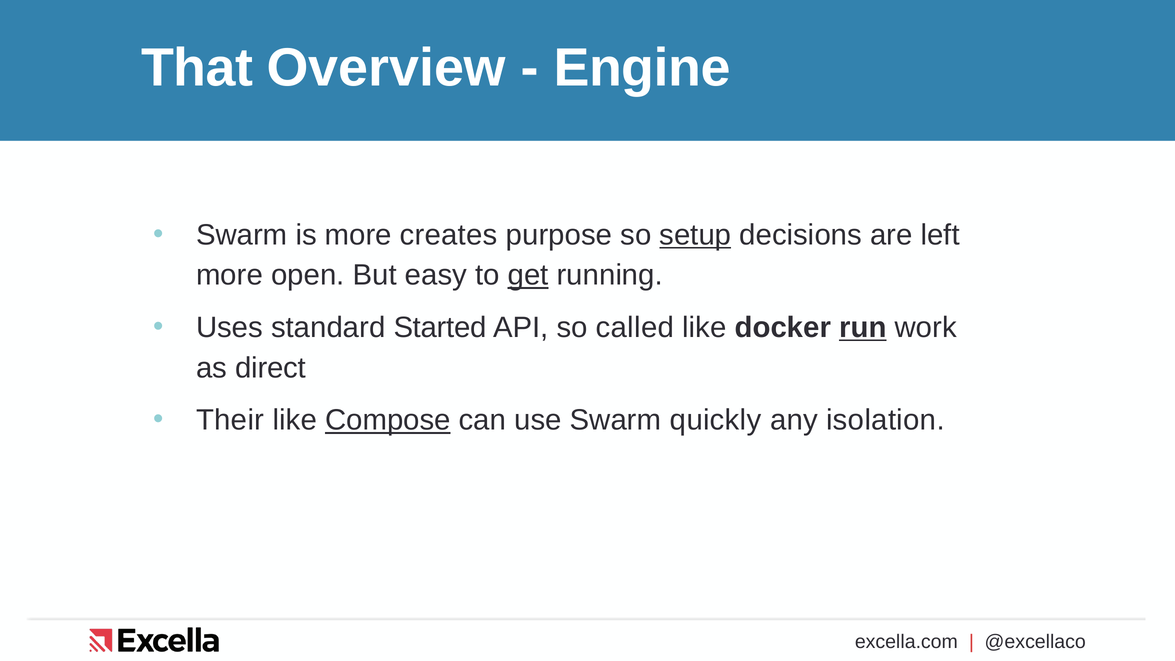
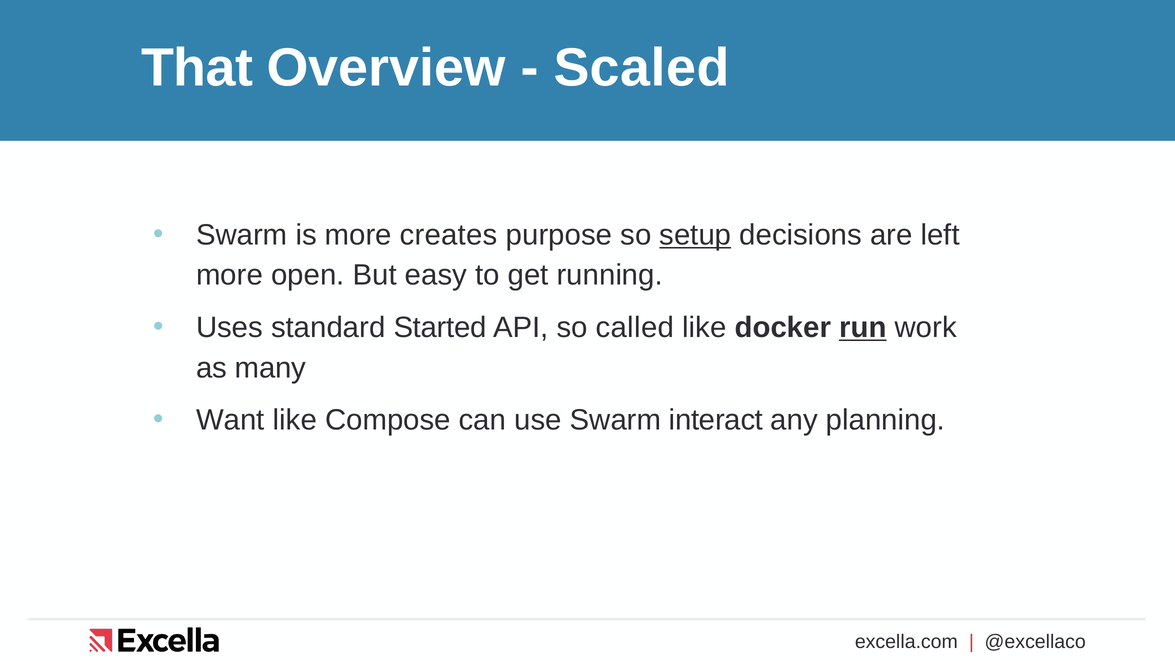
Engine: Engine -> Scaled
get underline: present -> none
direct: direct -> many
Their: Their -> Want
Compose underline: present -> none
quickly: quickly -> interact
isolation: isolation -> planning
